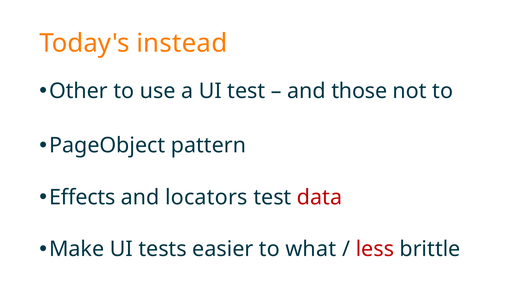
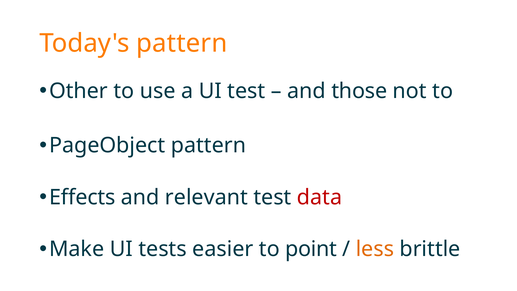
Today's instead: instead -> pattern
locators: locators -> relevant
what: what -> point
less colour: red -> orange
